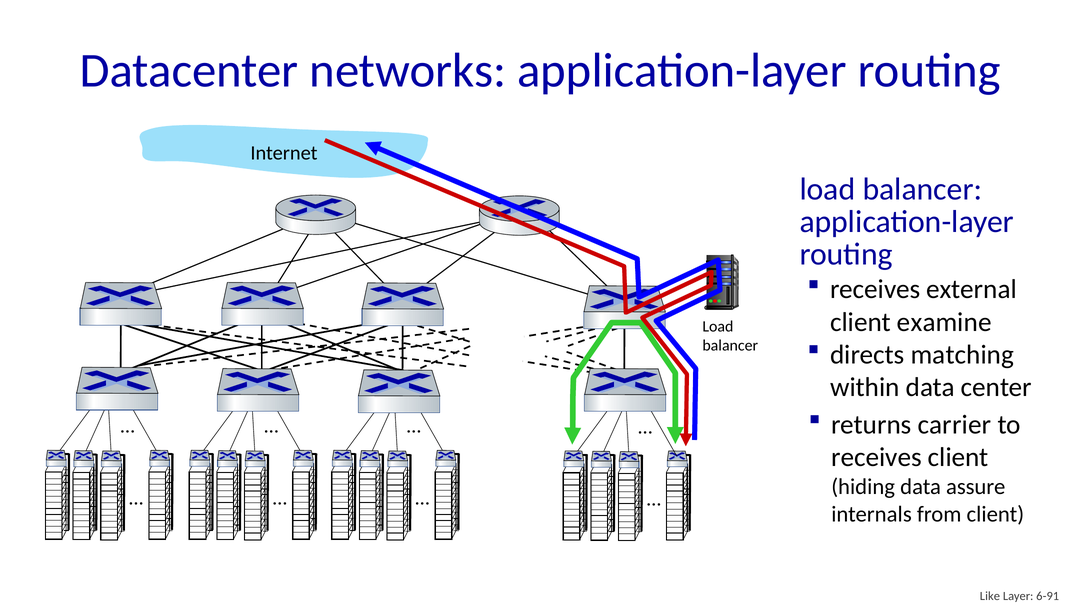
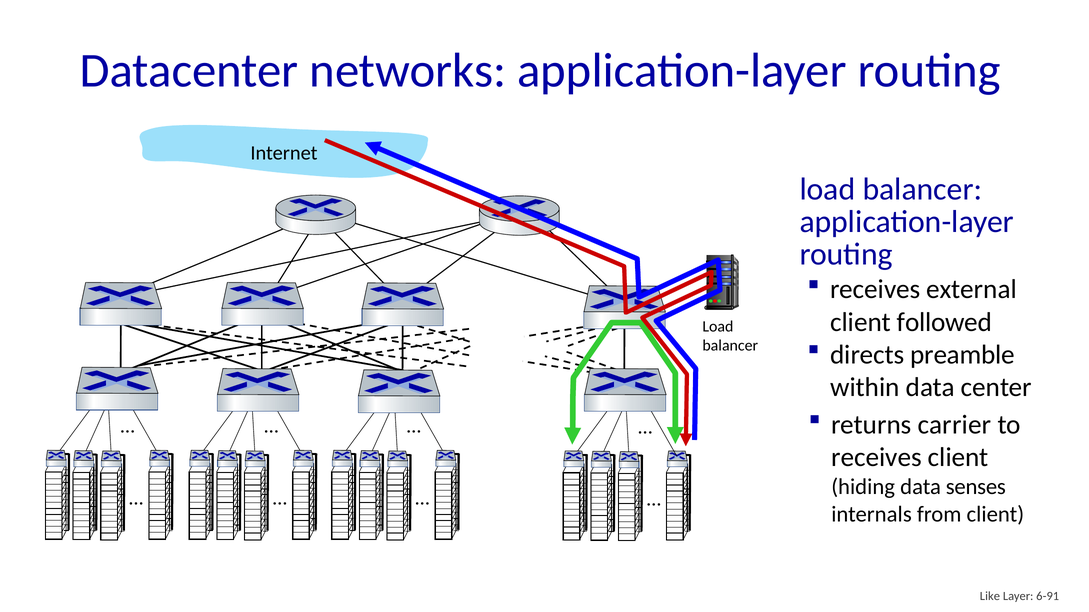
examine: examine -> followed
matching: matching -> preamble
assure: assure -> senses
